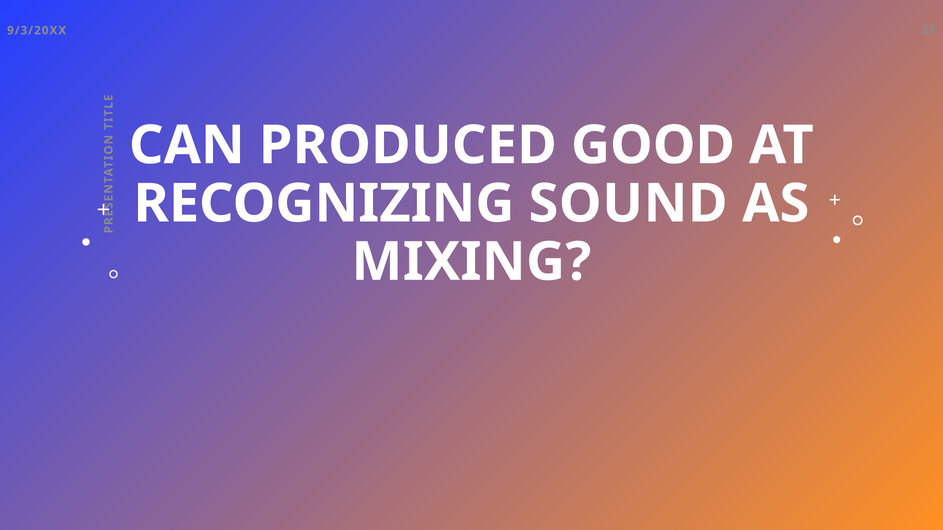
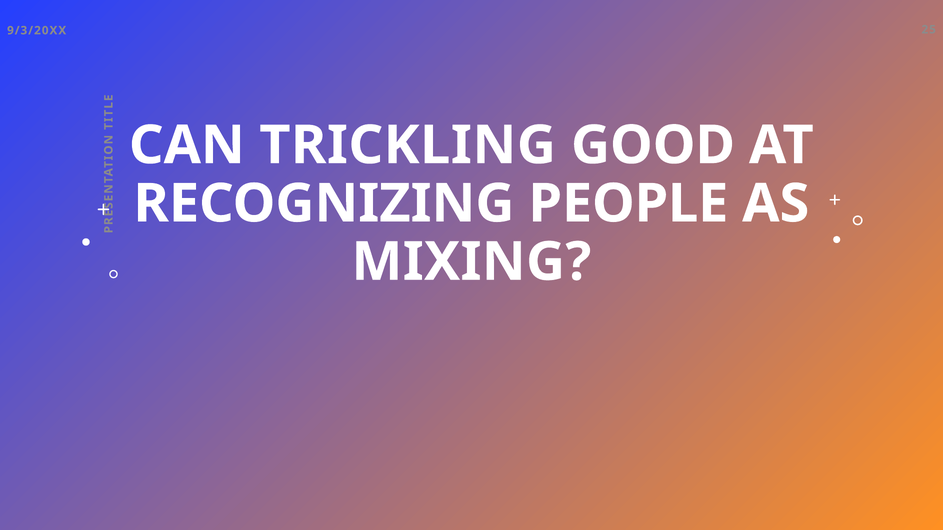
PRODUCED: PRODUCED -> TRICKLING
SOUND: SOUND -> PEOPLE
